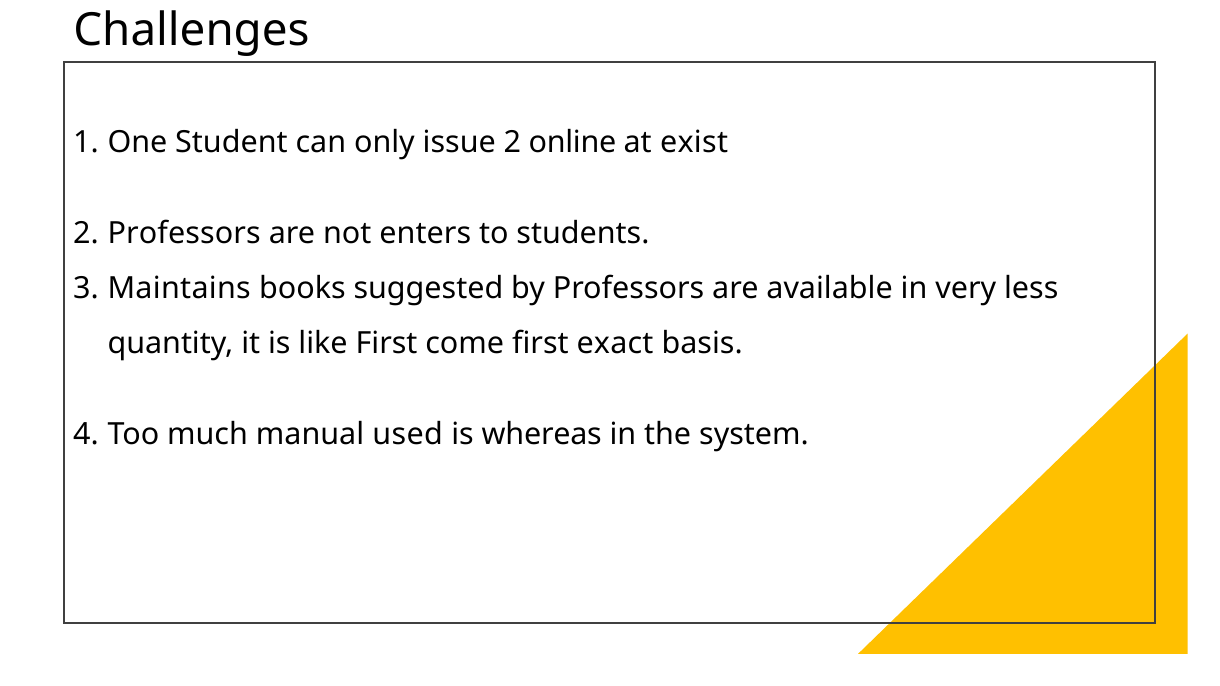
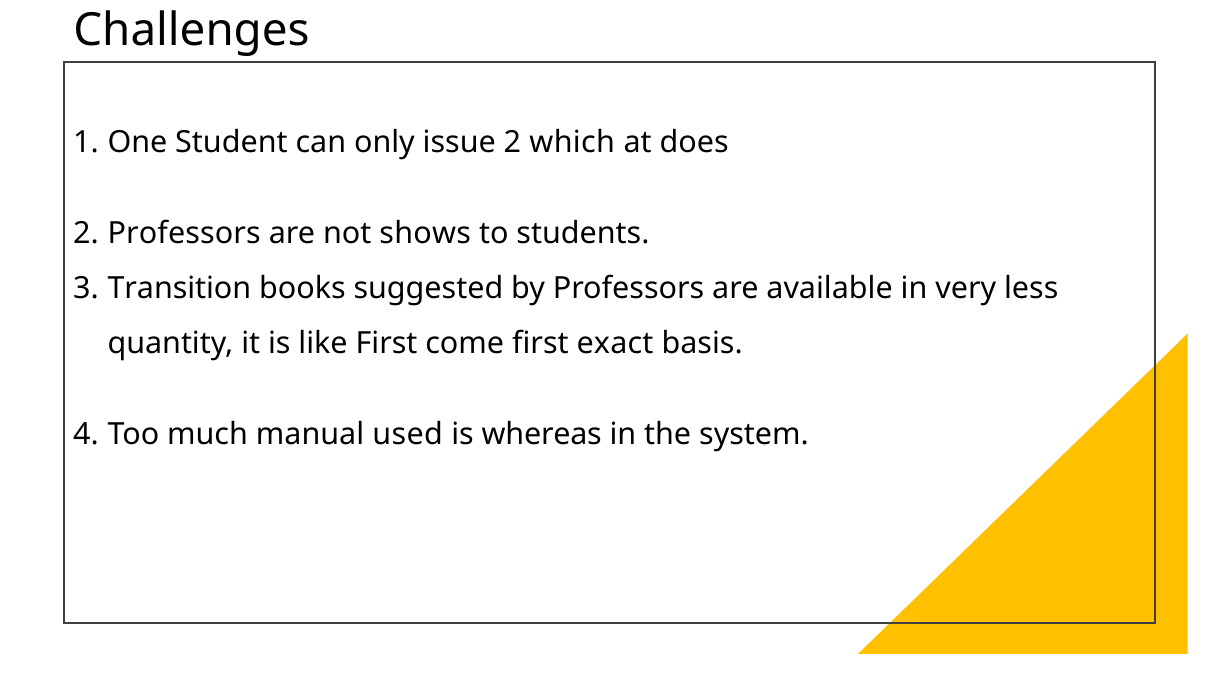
online: online -> which
exist: exist -> does
enters: enters -> shows
Maintains: Maintains -> Transition
